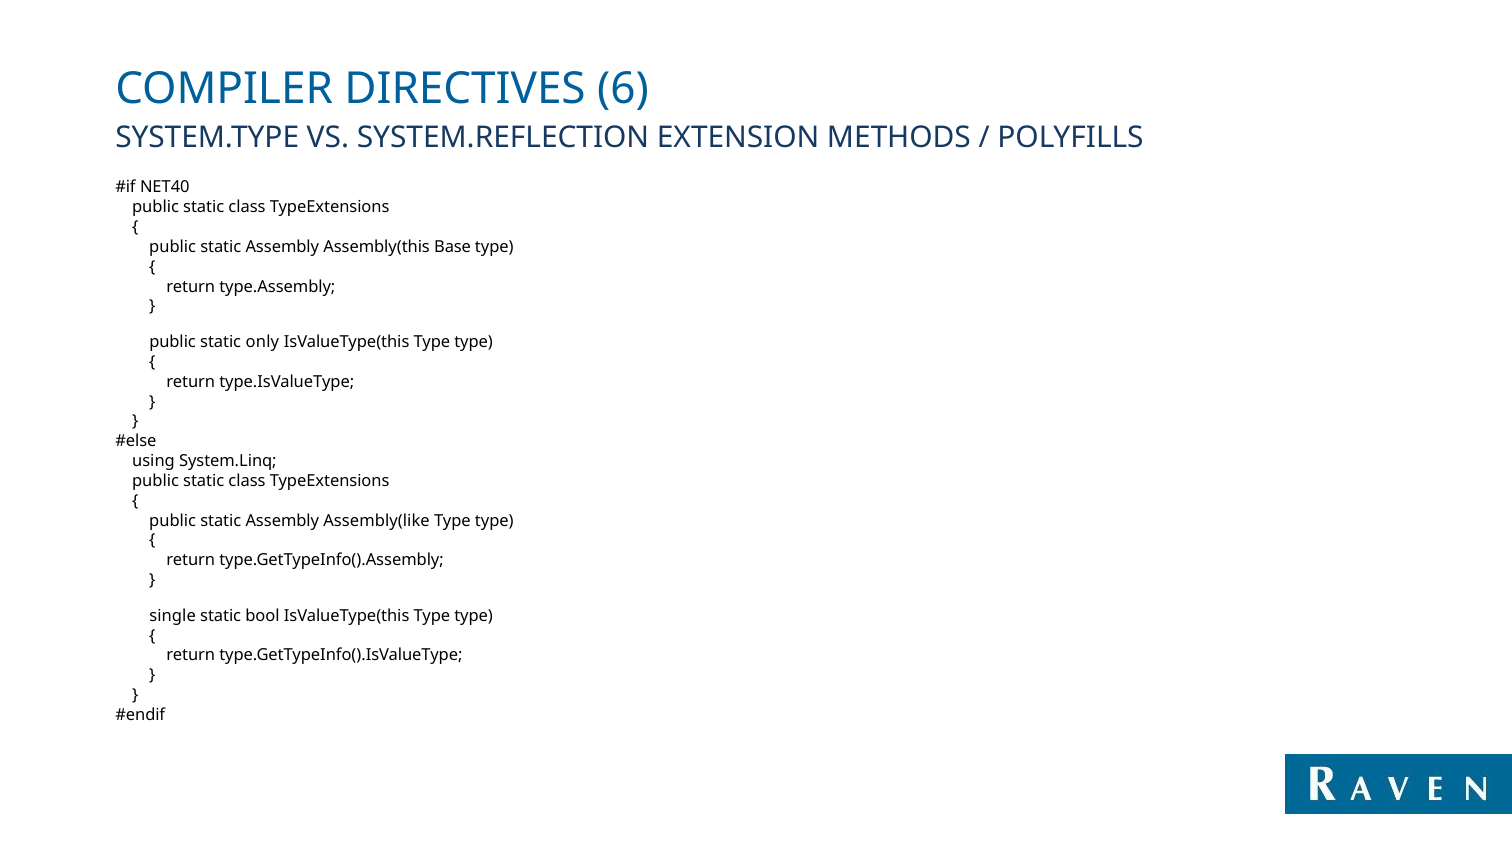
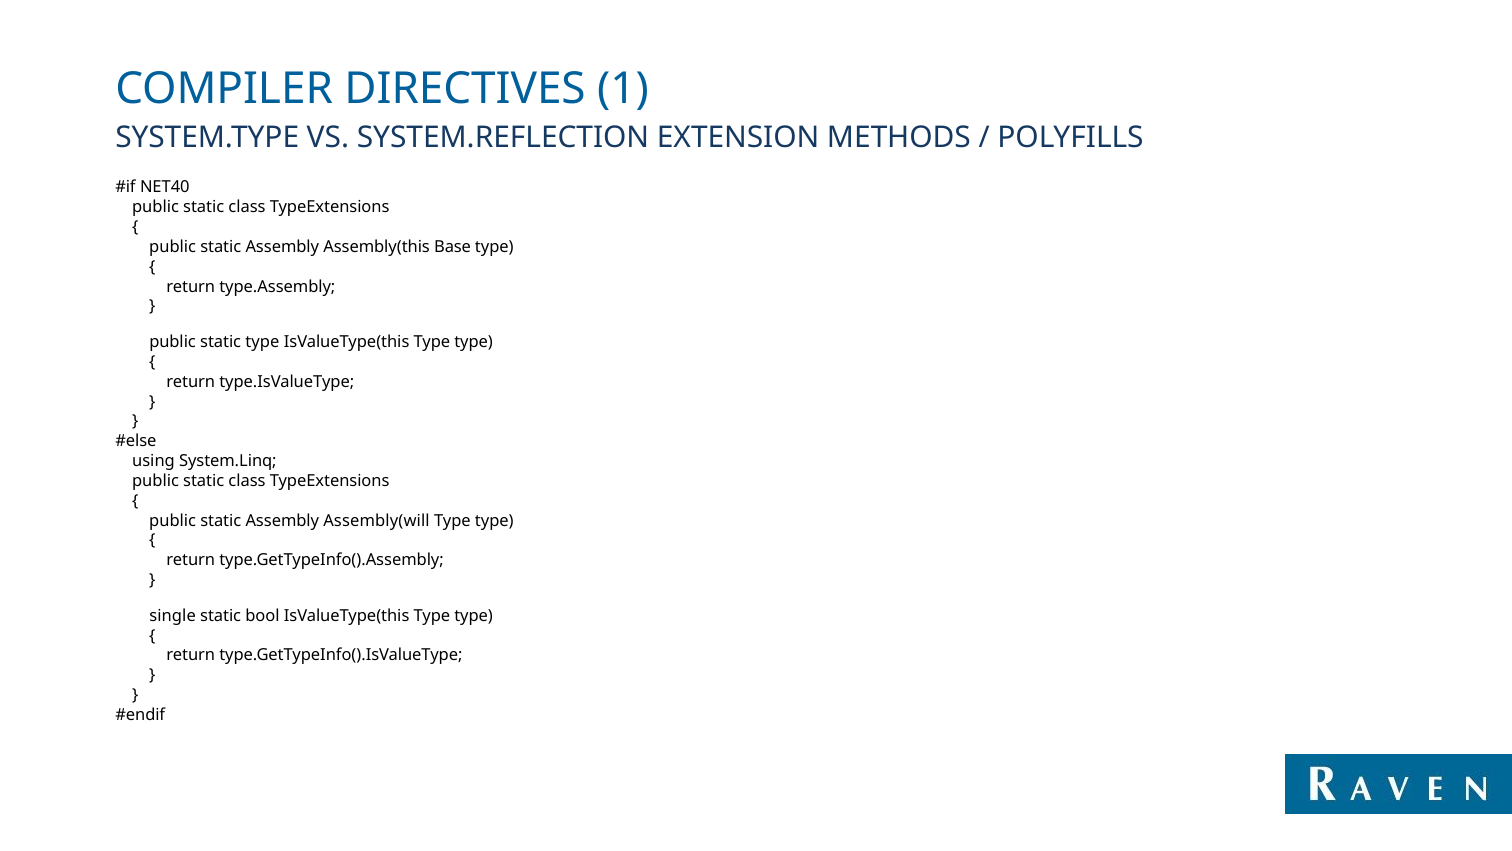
6: 6 -> 1
static only: only -> type
Assembly(like: Assembly(like -> Assembly(will
